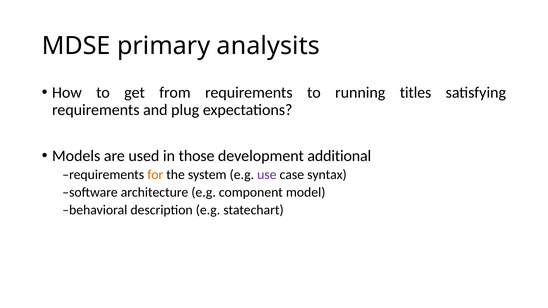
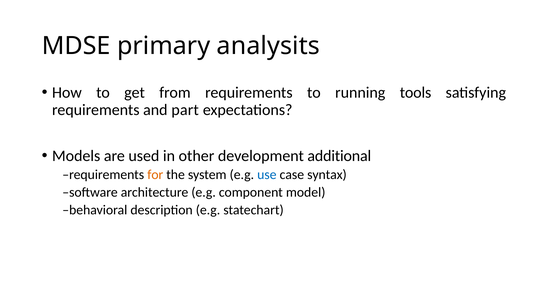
titles: titles -> tools
plug: plug -> part
those: those -> other
use colour: purple -> blue
